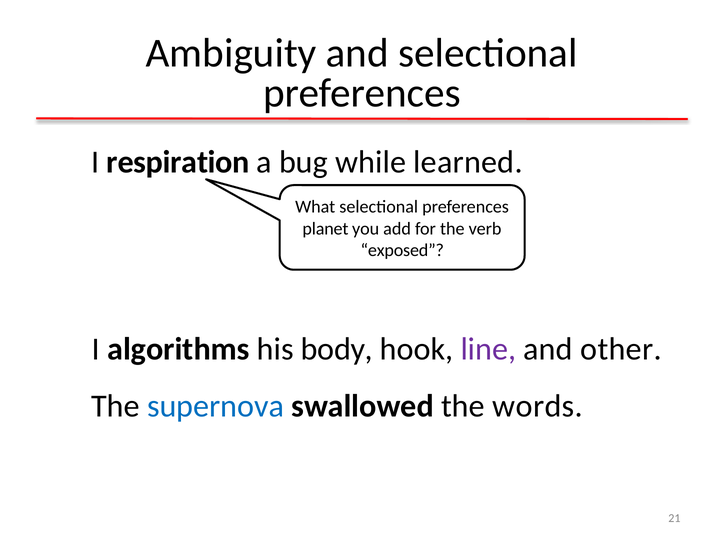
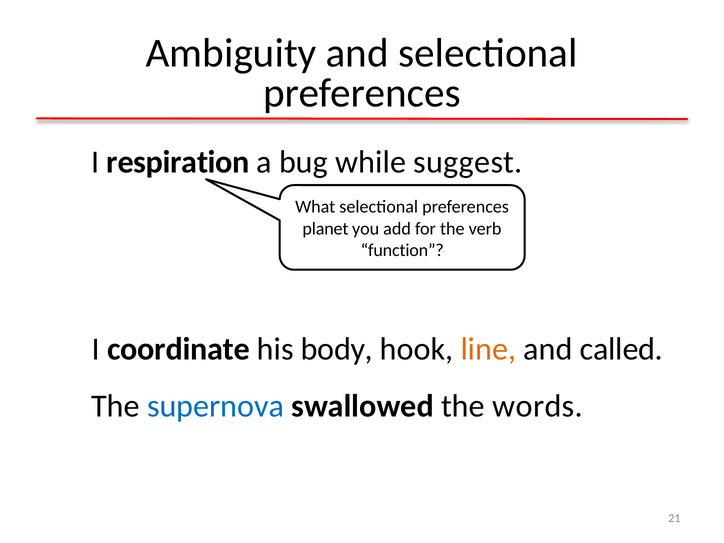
learned: learned -> suggest
exposed: exposed -> function
algorithms: algorithms -> coordinate
line colour: purple -> orange
other: other -> called
